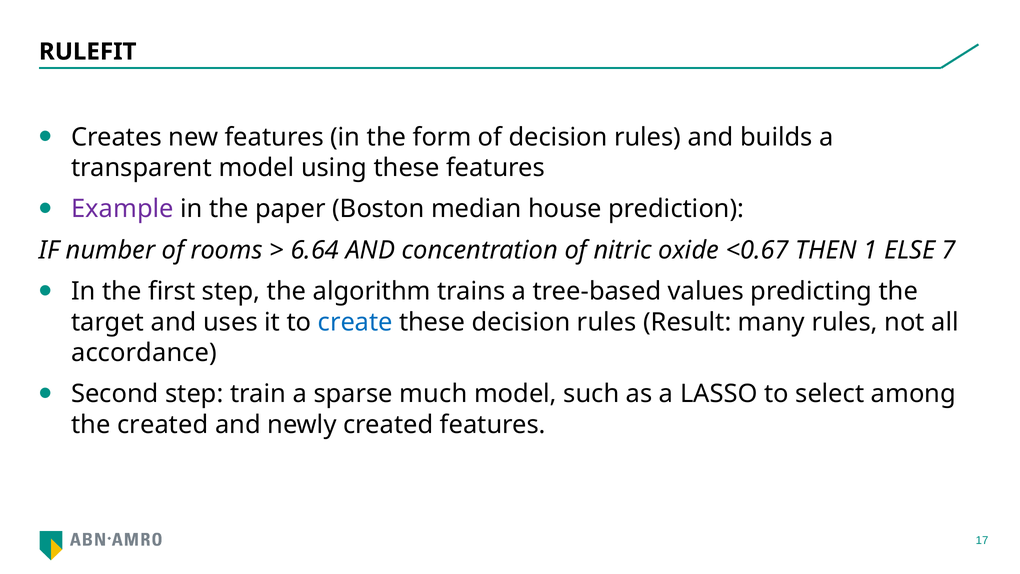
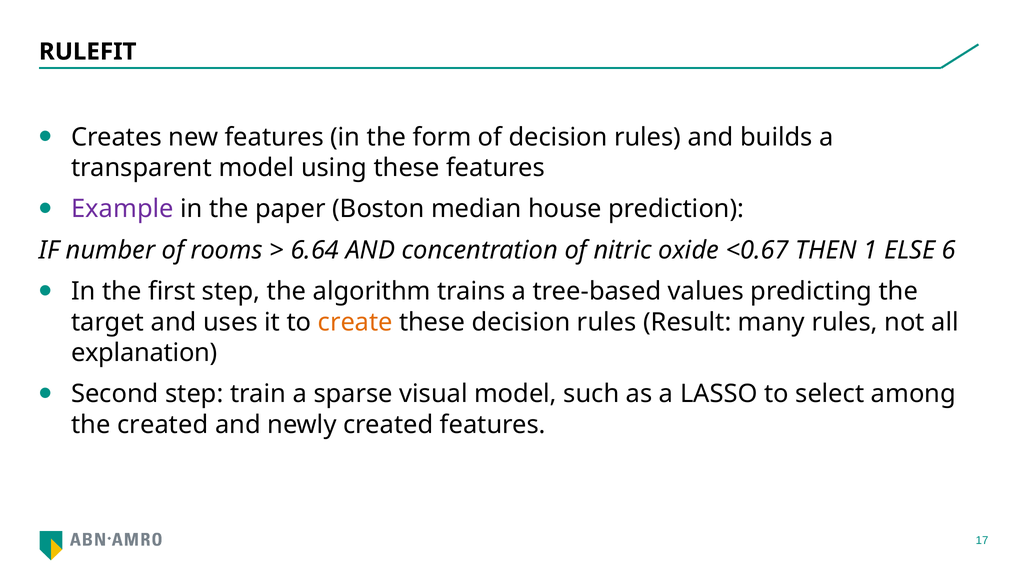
7: 7 -> 6
create colour: blue -> orange
accordance: accordance -> explanation
much: much -> visual
